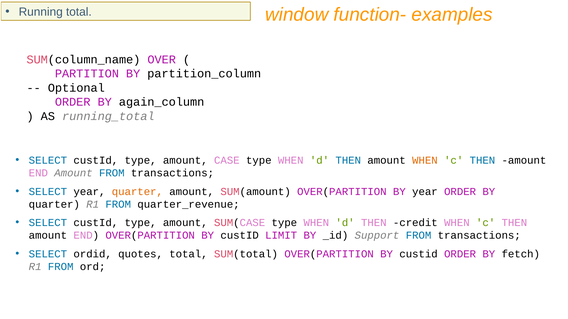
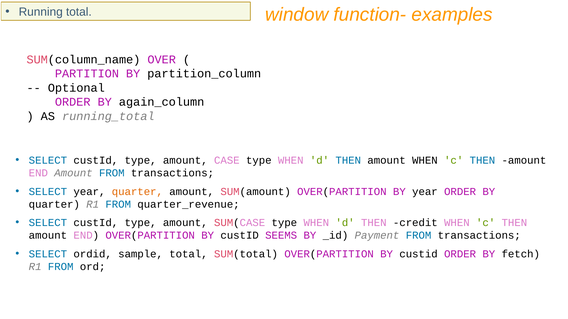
WHEN at (425, 161) colour: orange -> black
LIMIT: LIMIT -> SEEMS
Support: Support -> Payment
quotes: quotes -> sample
